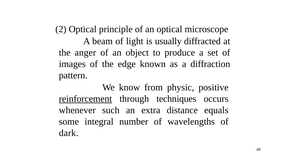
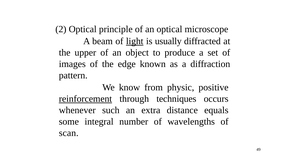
light underline: none -> present
anger: anger -> upper
dark: dark -> scan
